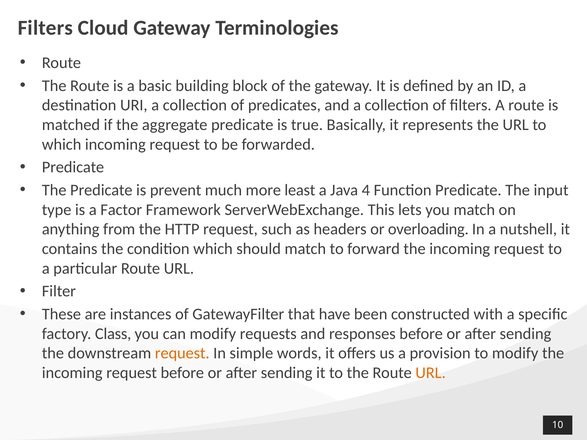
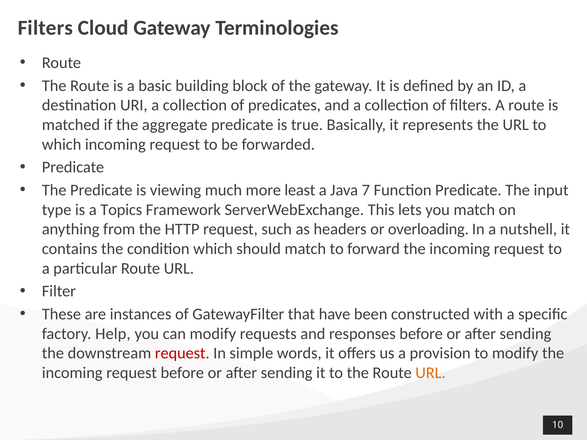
prevent: prevent -> viewing
4: 4 -> 7
Factor: Factor -> Topics
Class: Class -> Help
request at (182, 353) colour: orange -> red
